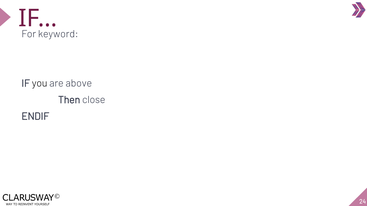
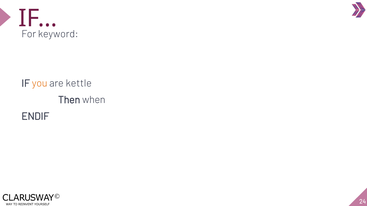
you colour: black -> orange
above: above -> kettle
close: close -> when
